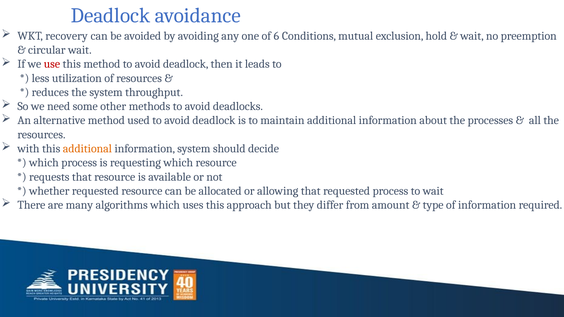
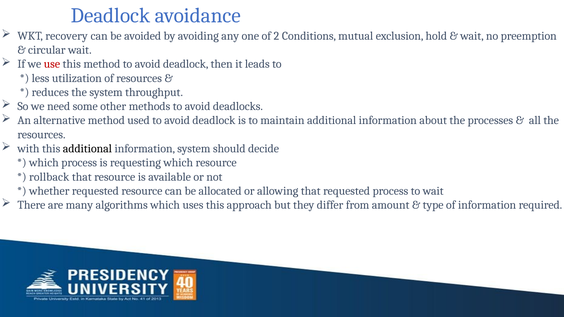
6: 6 -> 2
additional at (87, 149) colour: orange -> black
requests: requests -> rollback
